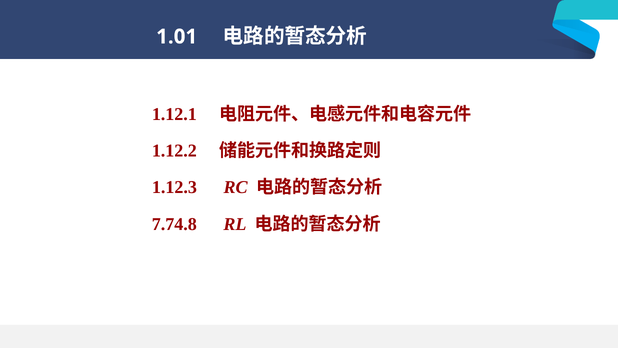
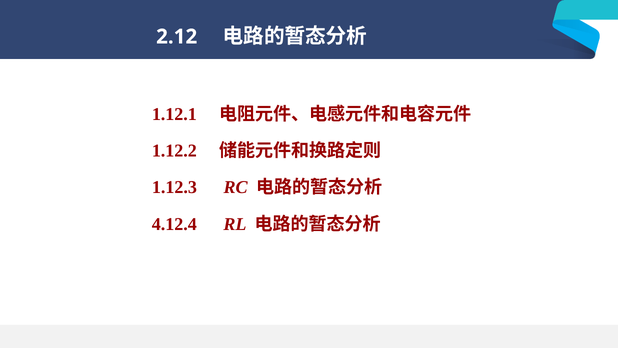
1.01: 1.01 -> 2.12
7.74.8: 7.74.8 -> 4.12.4
